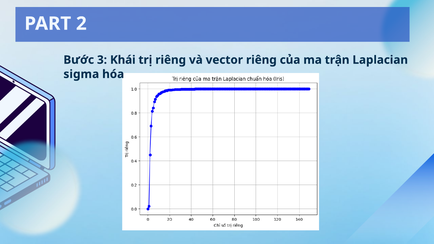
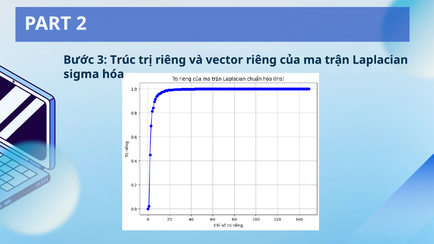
Khái: Khái -> Trúc
